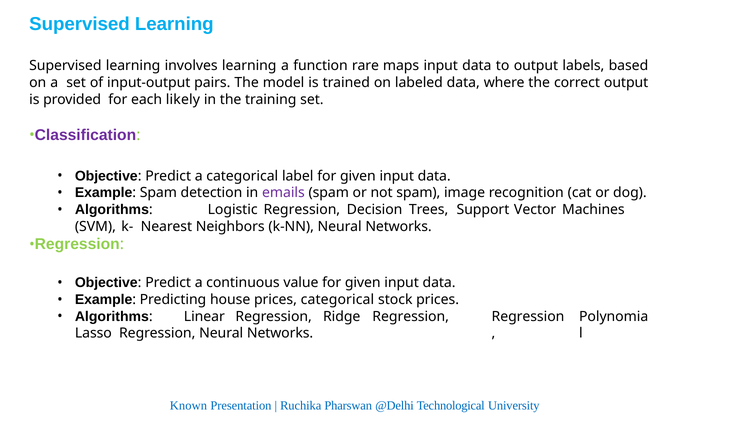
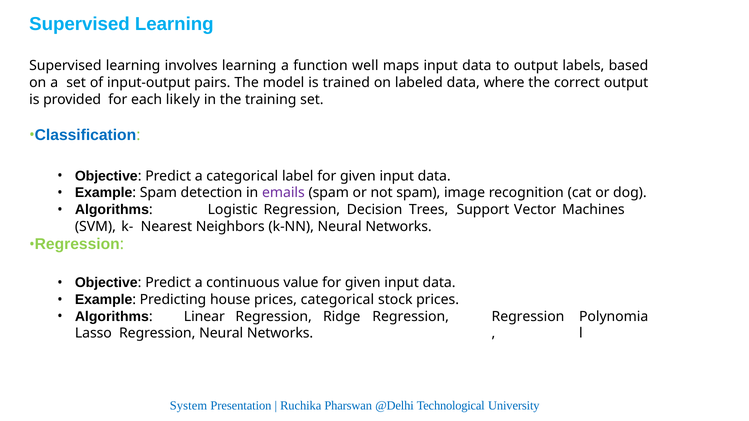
rare: rare -> well
Classification colour: purple -> blue
Known: Known -> System
